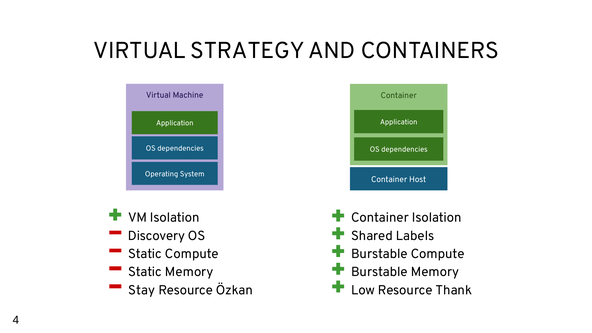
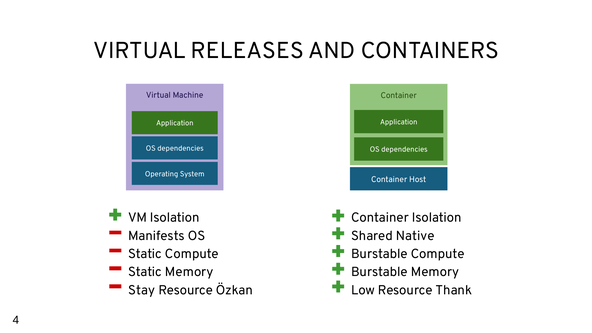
STRATEGY: STRATEGY -> RELEASES
Discovery: Discovery -> Manifests
Labels: Labels -> Native
